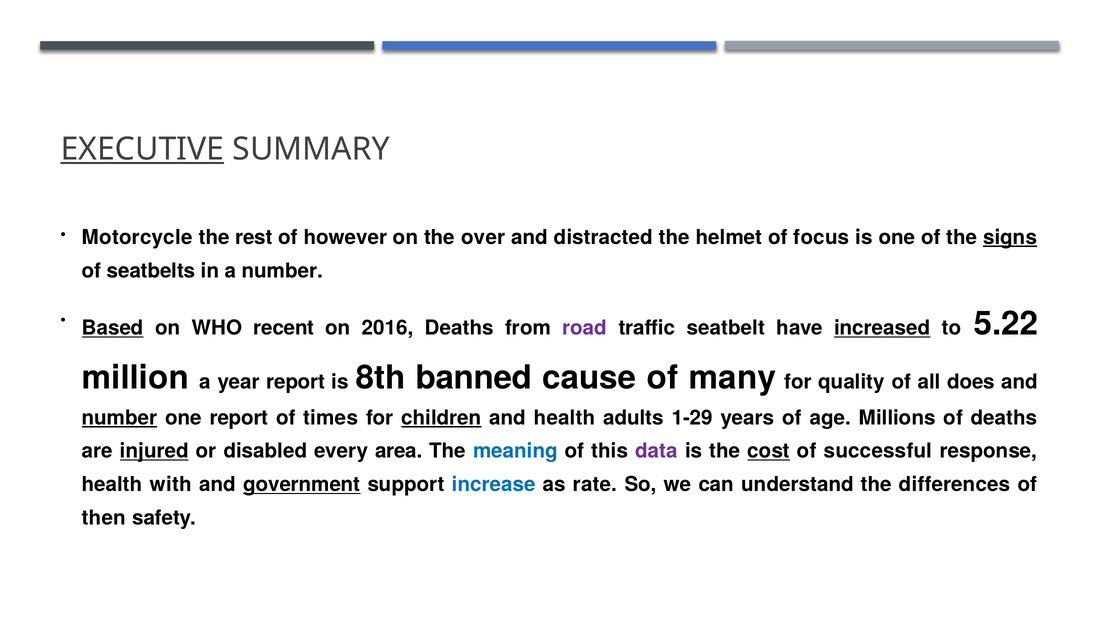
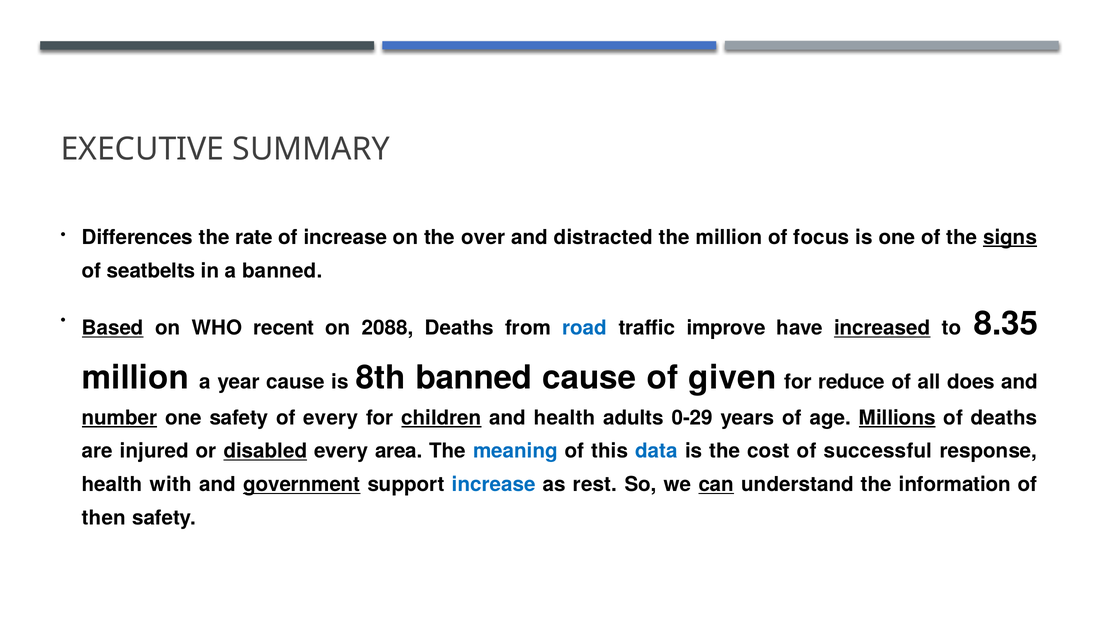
EXECUTIVE underline: present -> none
Motorcycle: Motorcycle -> Differences
rest: rest -> rate
of however: however -> increase
the helmet: helmet -> million
a number: number -> banned
2016: 2016 -> 2088
road colour: purple -> blue
seatbelt: seatbelt -> improve
5.22: 5.22 -> 8.35
year report: report -> cause
many: many -> given
quality: quality -> reduce
one report: report -> safety
of times: times -> every
1-29: 1-29 -> 0-29
Millions underline: none -> present
injured underline: present -> none
disabled underline: none -> present
data colour: purple -> blue
cost underline: present -> none
rate: rate -> rest
can underline: none -> present
differences: differences -> information
